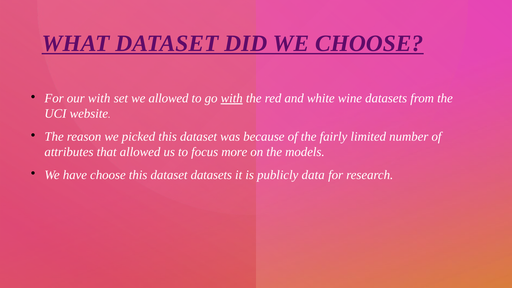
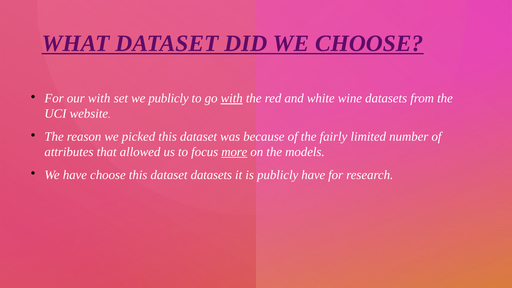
we allowed: allowed -> publicly
more underline: none -> present
publicly data: data -> have
